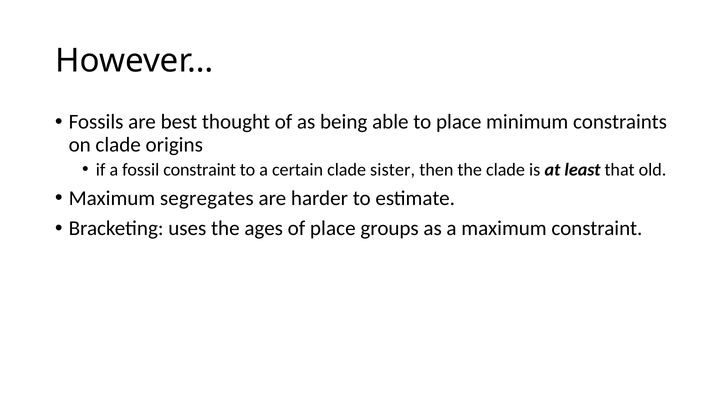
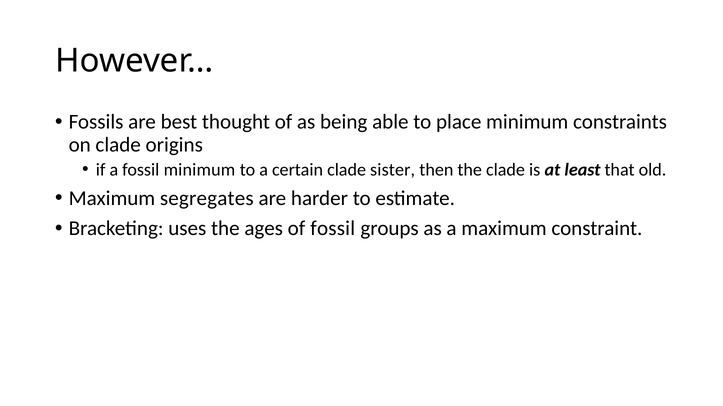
fossil constraint: constraint -> minimum
of place: place -> fossil
